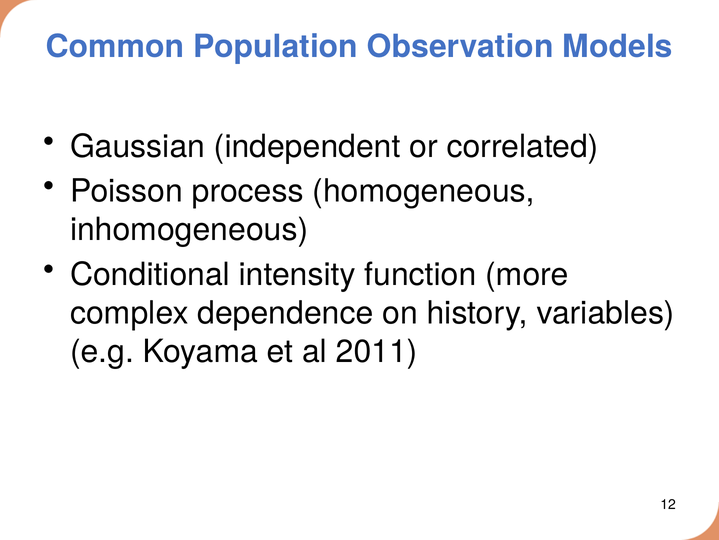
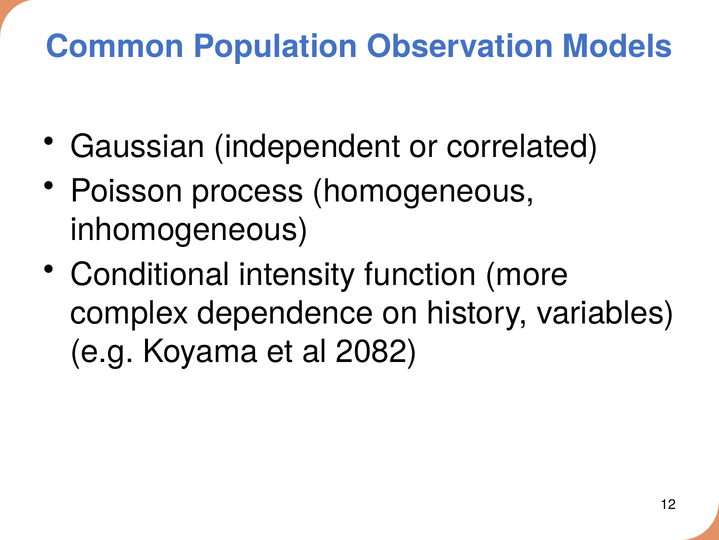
2011: 2011 -> 2082
